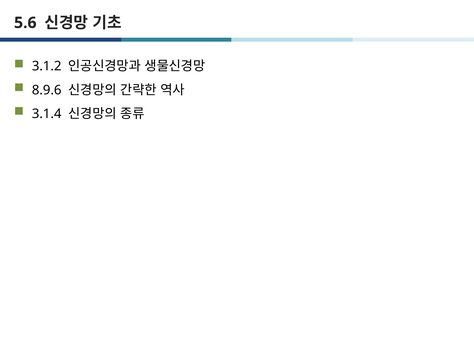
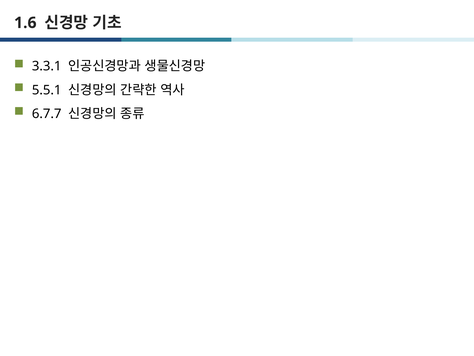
5.6: 5.6 -> 1.6
3.1.2: 3.1.2 -> 3.3.1
8.9.6: 8.9.6 -> 5.5.1
3.1.4: 3.1.4 -> 6.7.7
